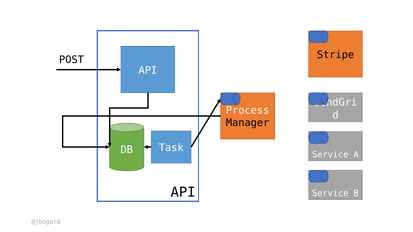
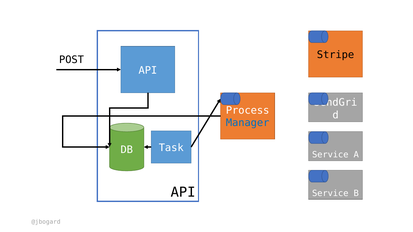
Manager colour: black -> blue
